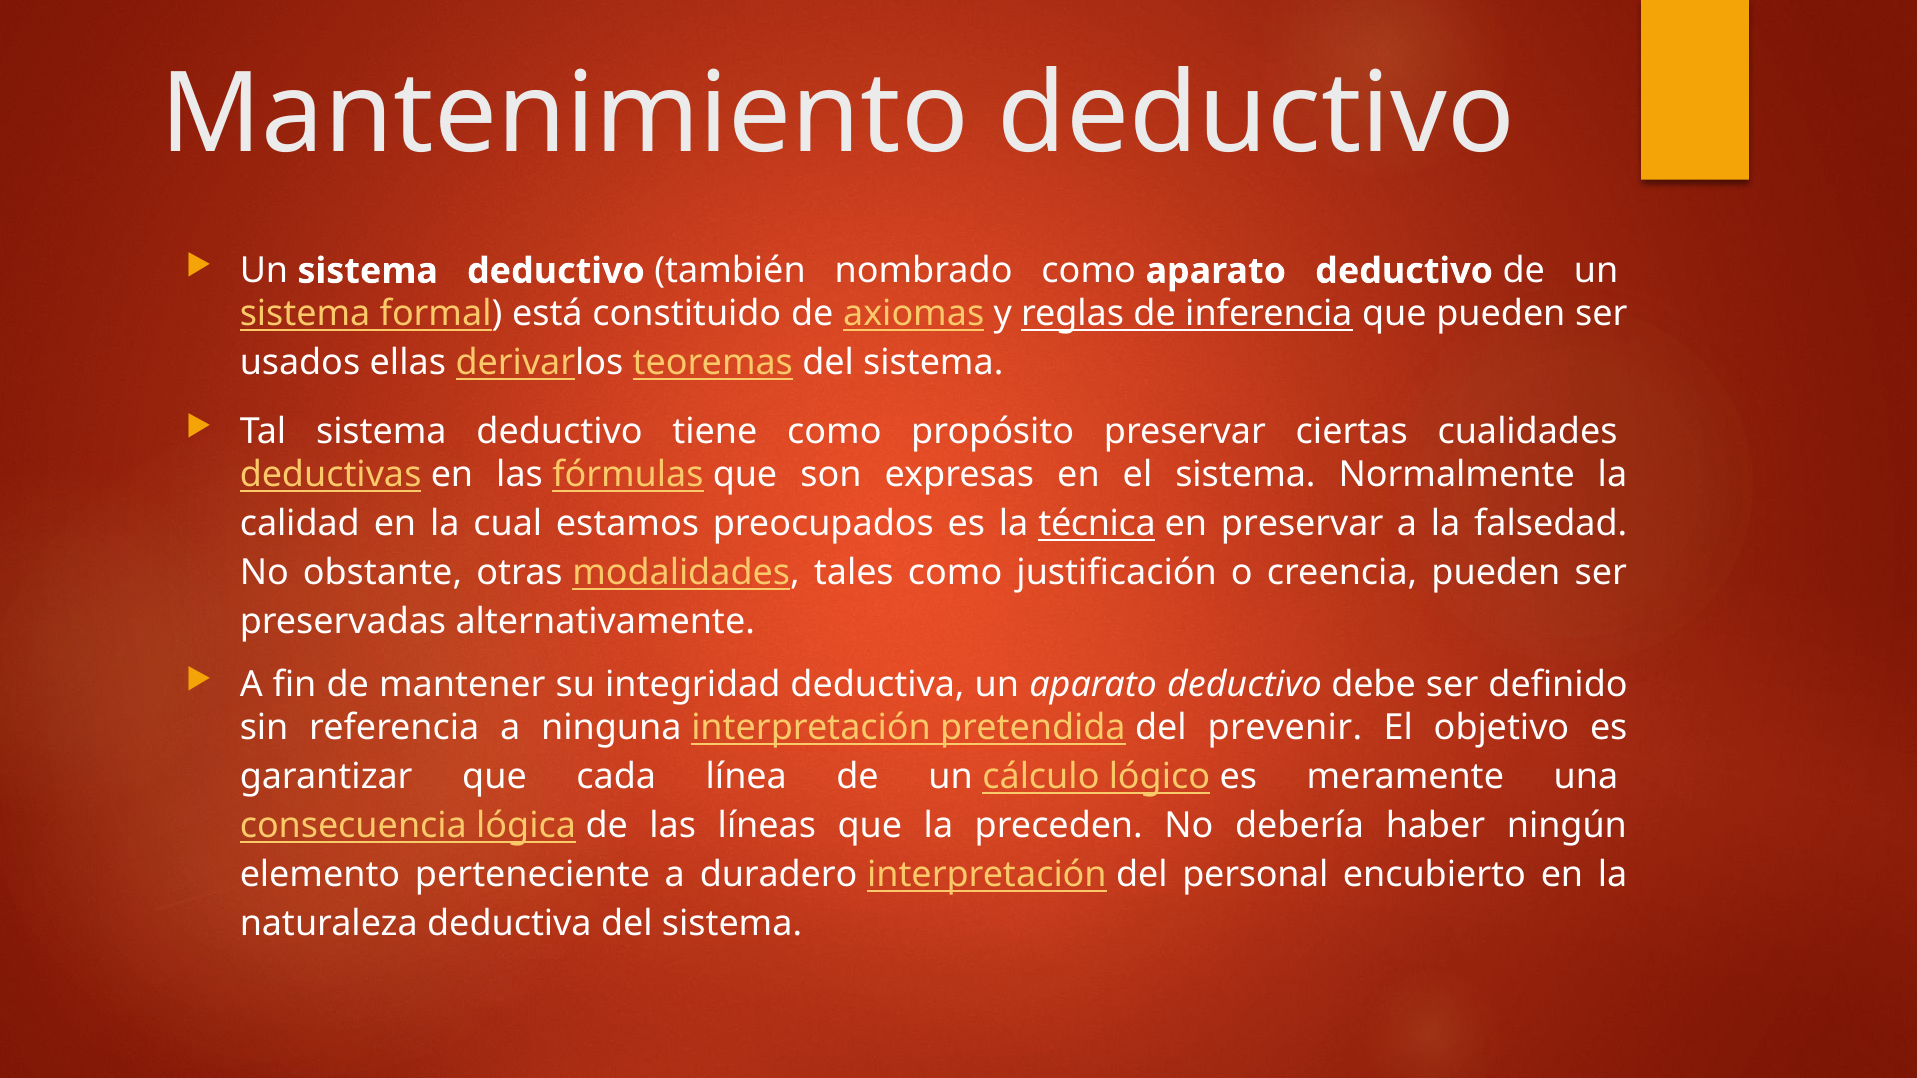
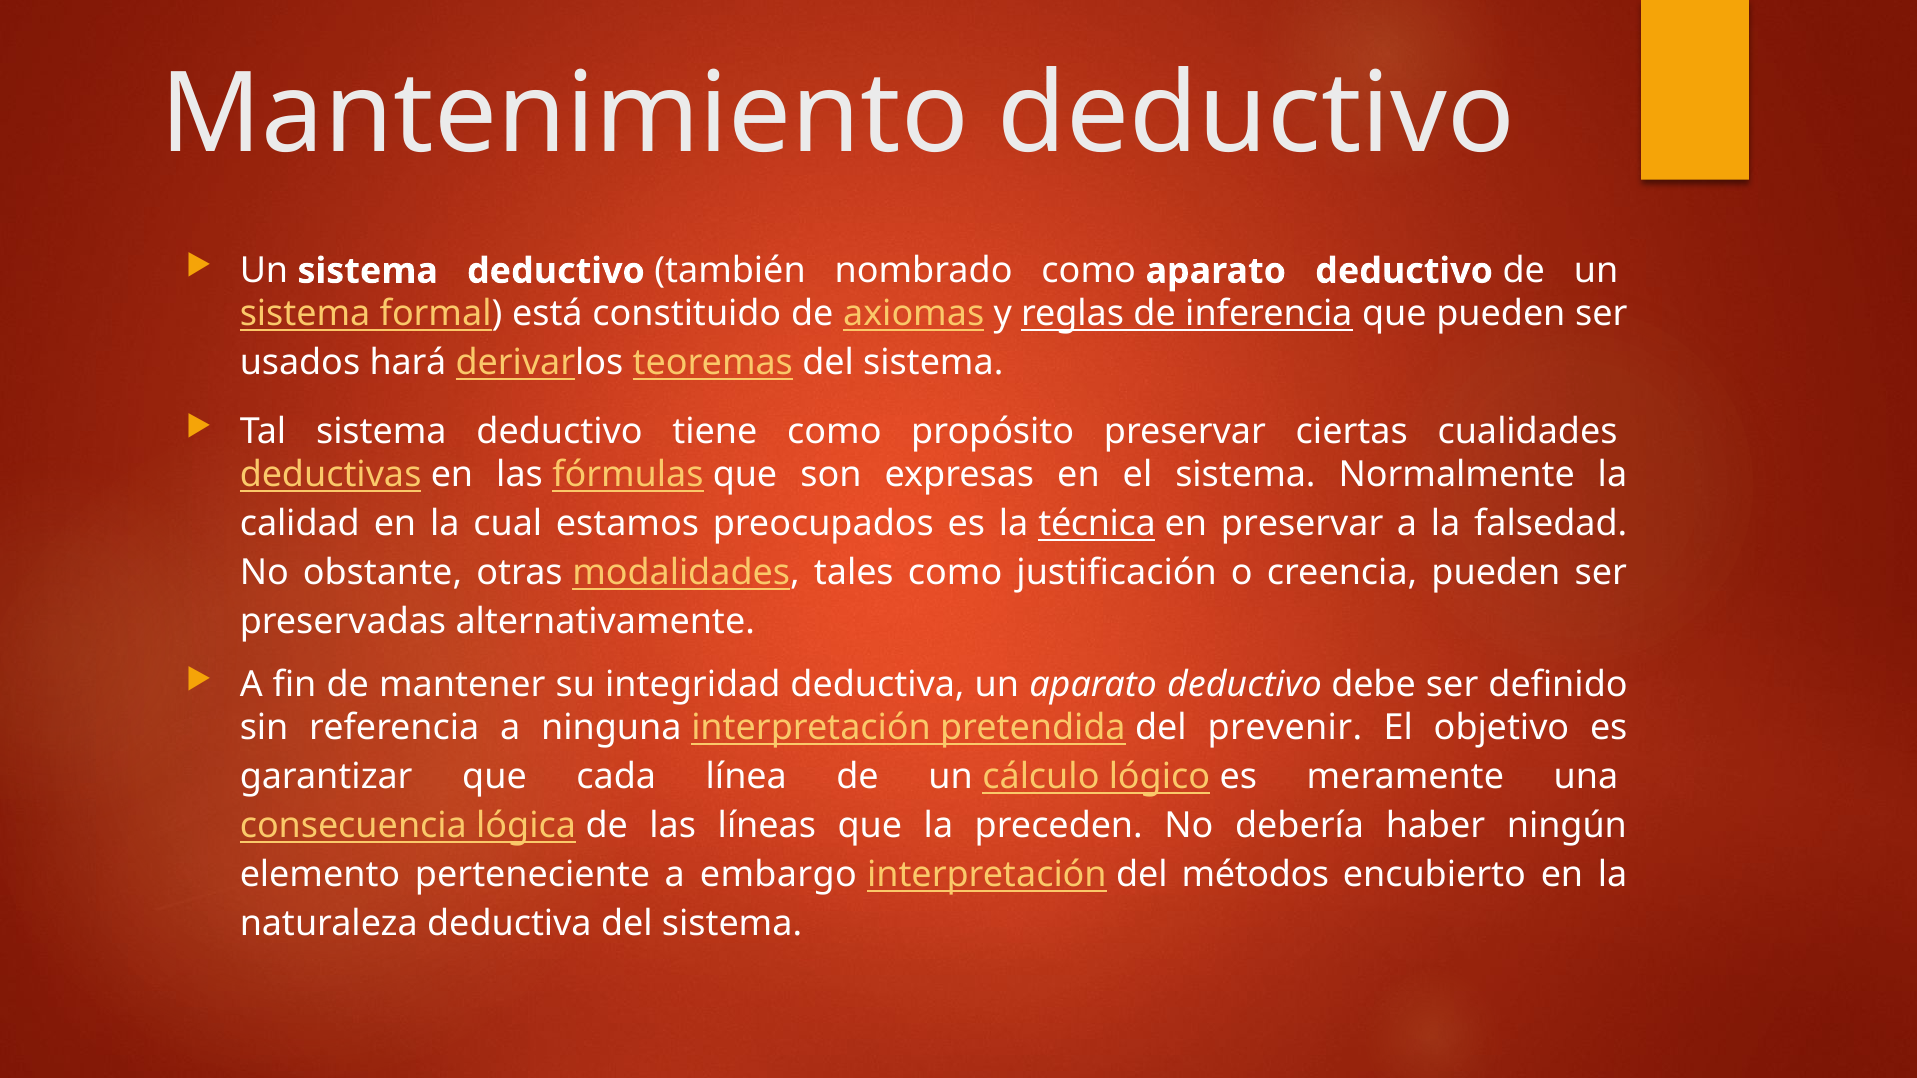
ellas: ellas -> hará
duradero: duradero -> embargo
personal: personal -> métodos
